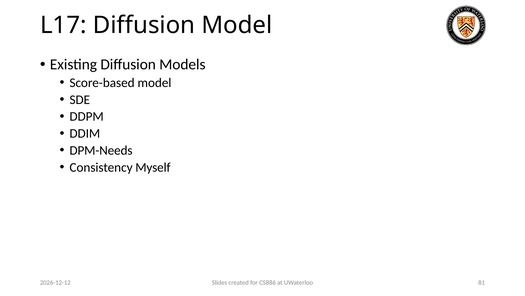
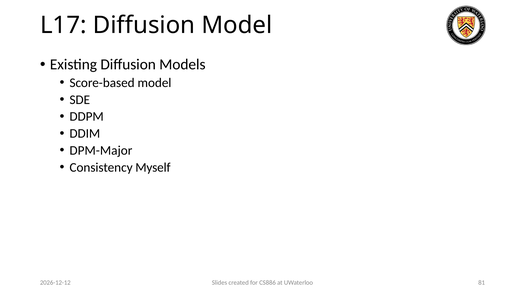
DPM-Needs: DPM-Needs -> DPM-Major
